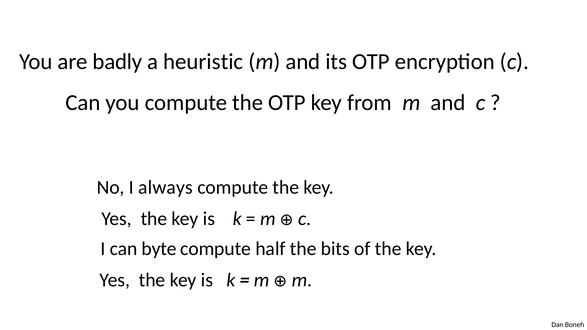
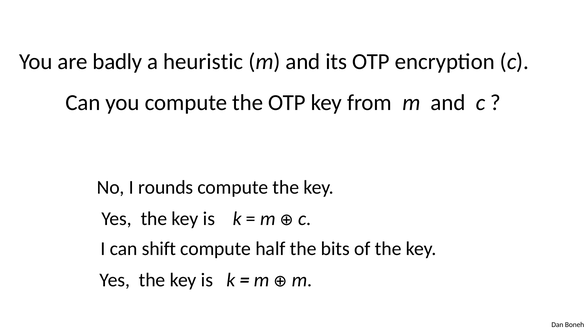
always: always -> rounds
byte: byte -> shift
